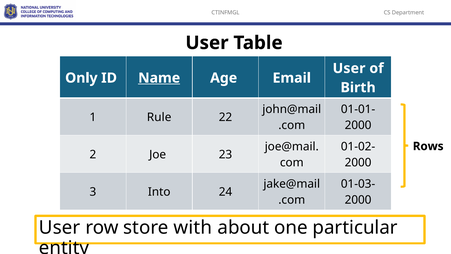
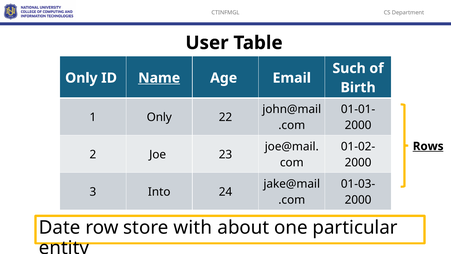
User at (349, 68): User -> Such
1 Rule: Rule -> Only
Rows underline: none -> present
User at (60, 227): User -> Date
